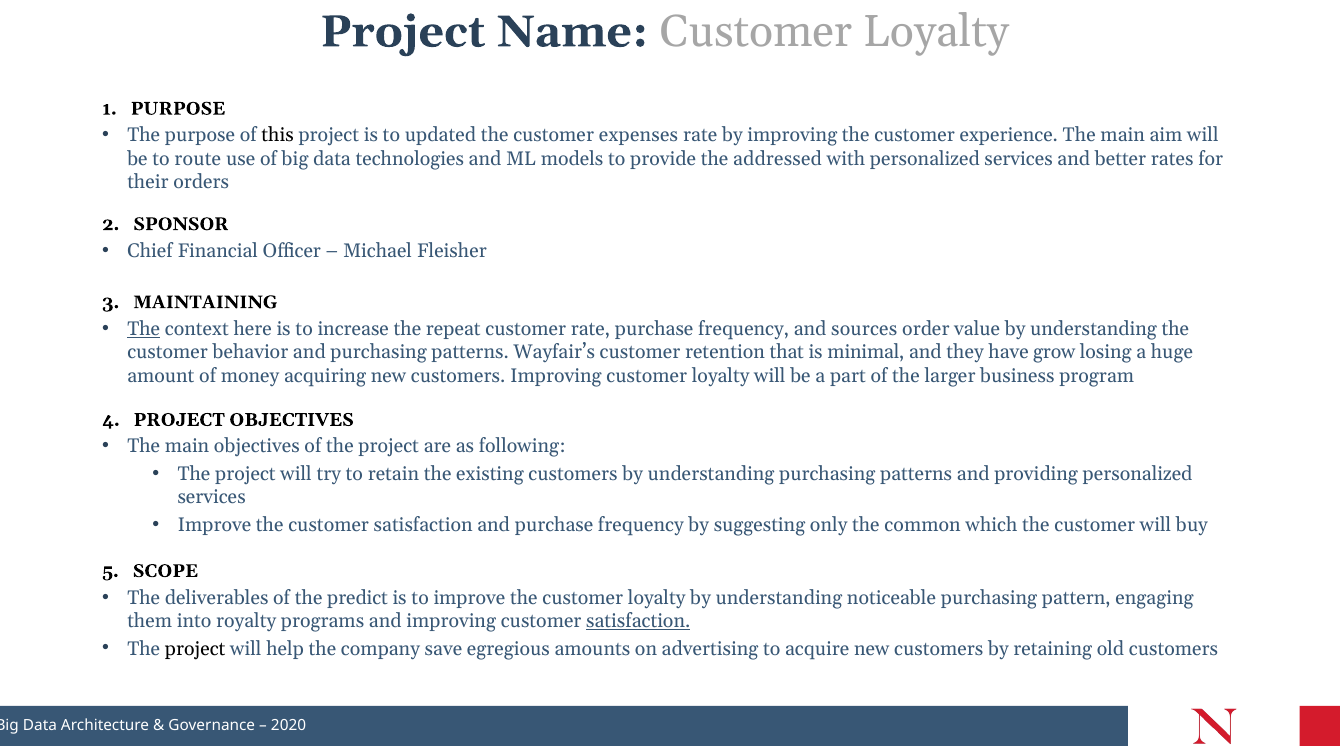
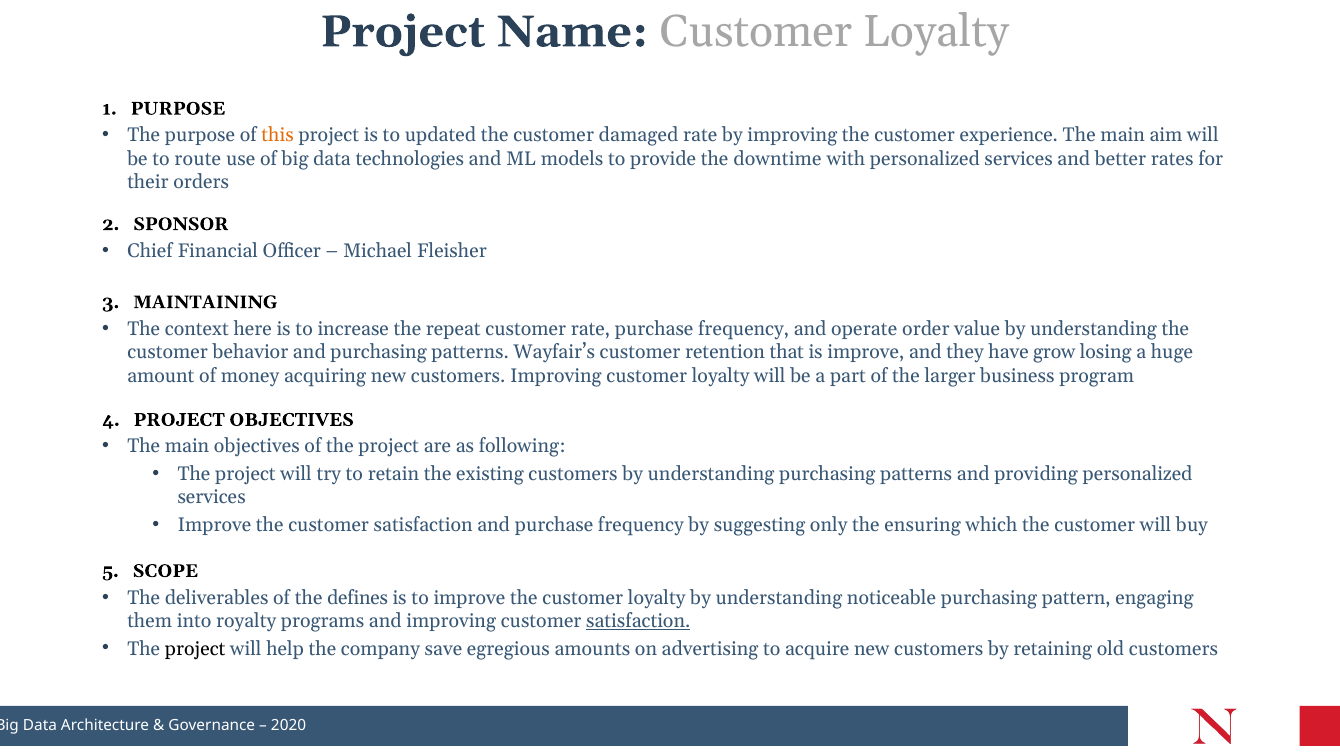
this colour: black -> orange
expenses: expenses -> damaged
addressed: addressed -> downtime
The at (144, 329) underline: present -> none
sources: sources -> operate
is minimal: minimal -> improve
common: common -> ensuring
predict: predict -> defines
